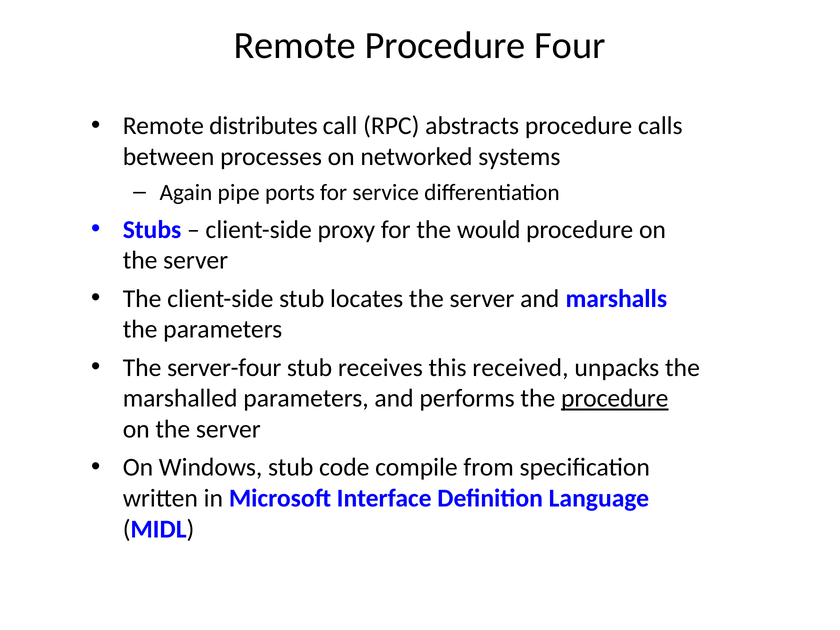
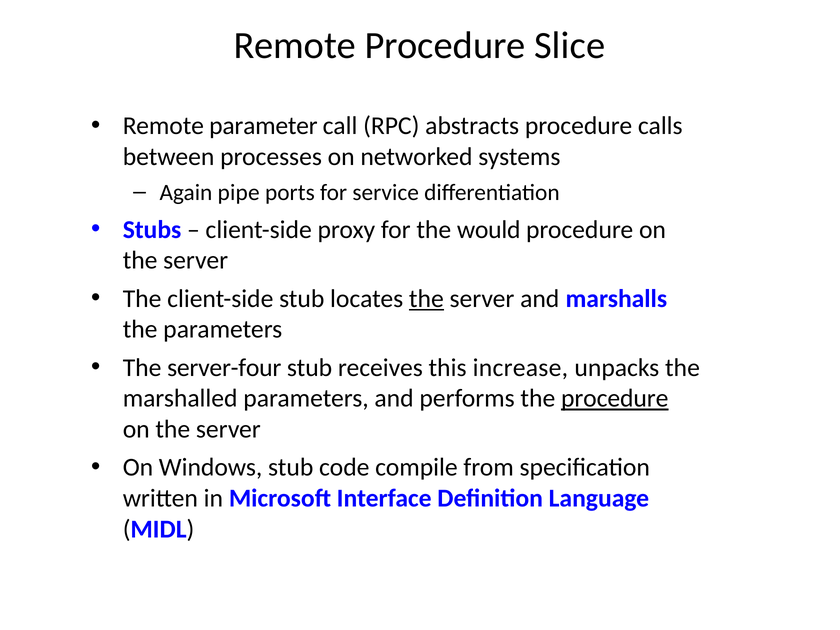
Four: Four -> Slice
distributes: distributes -> parameter
the at (426, 299) underline: none -> present
received: received -> increase
